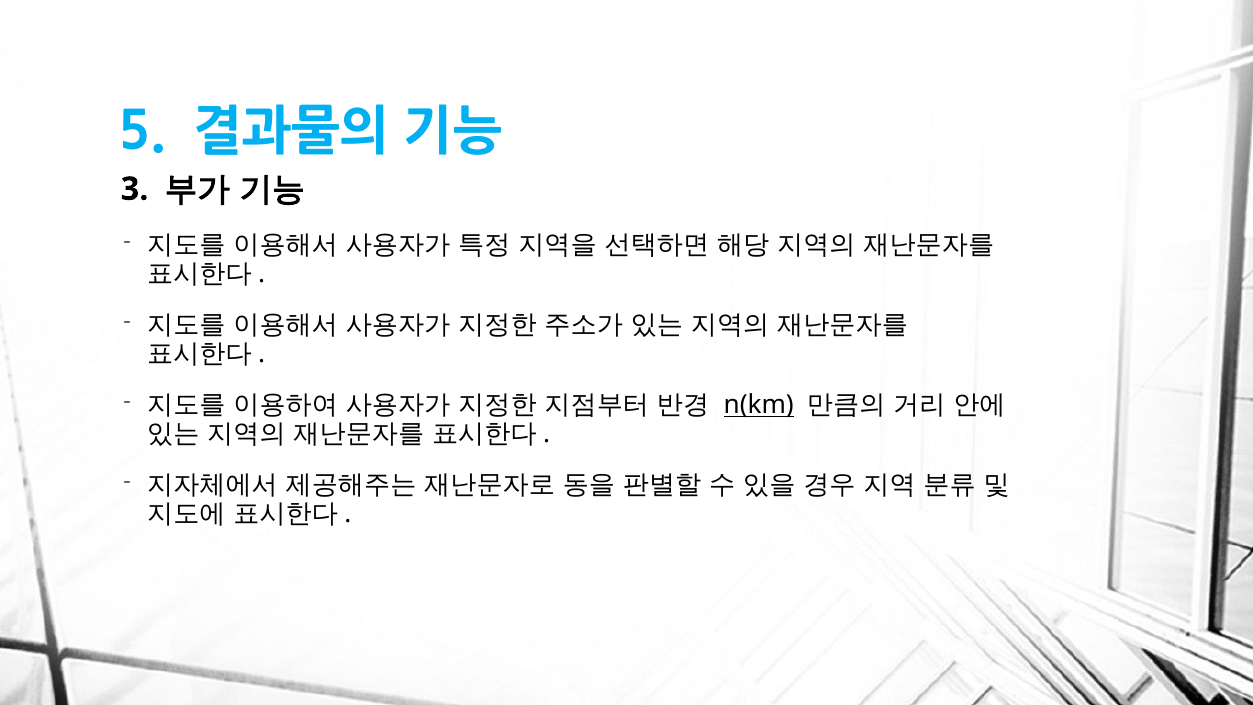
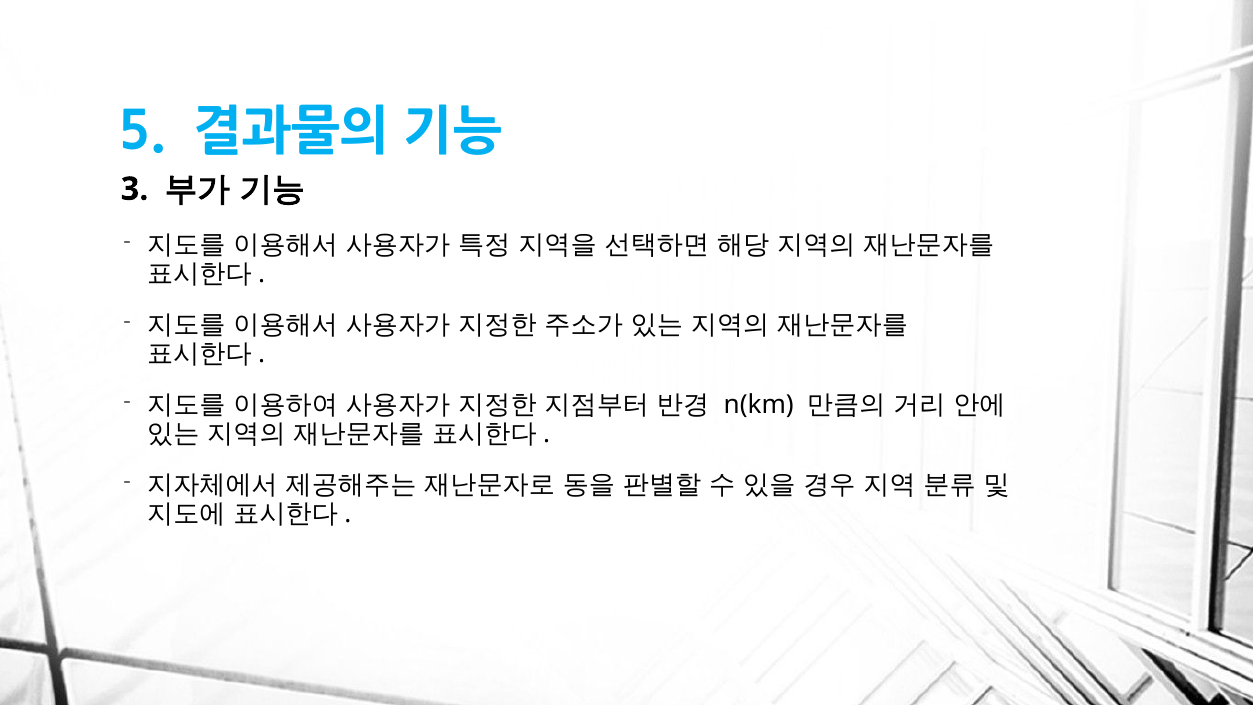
n(km underline: present -> none
